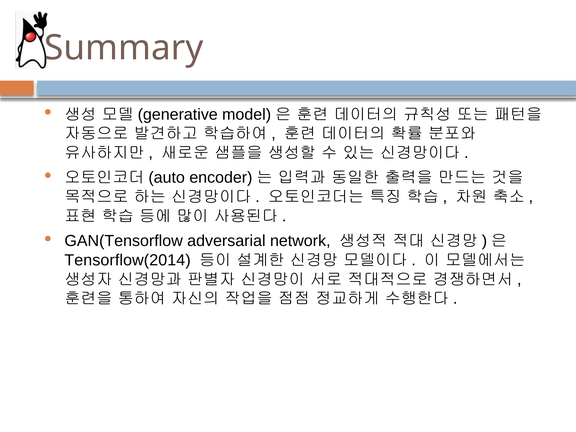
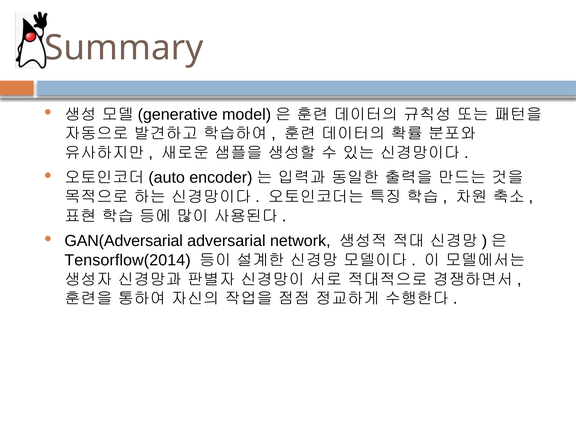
GAN(Tensorflow: GAN(Tensorflow -> GAN(Adversarial
